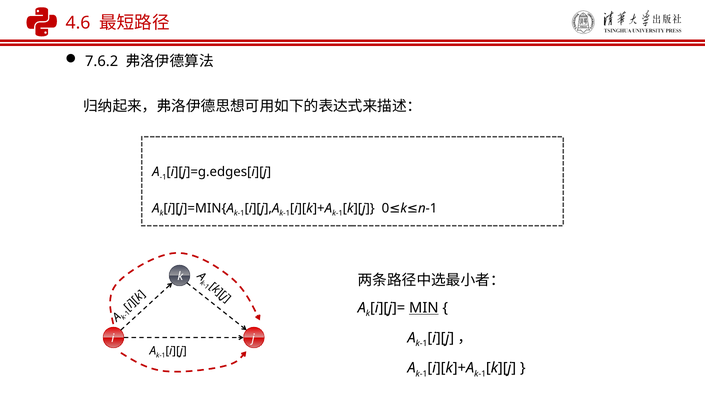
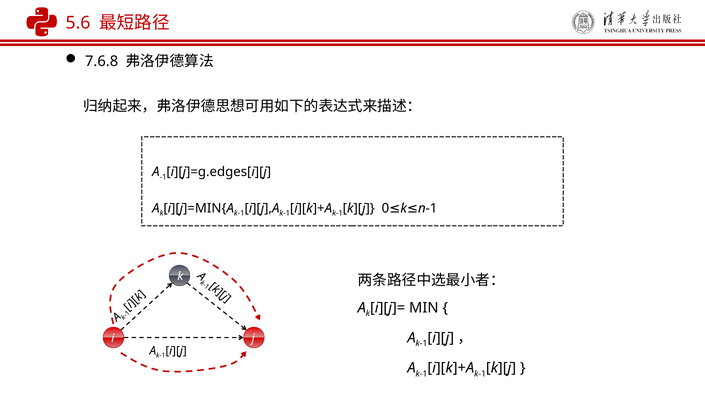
4.6: 4.6 -> 5.6
7.6.2: 7.6.2 -> 7.6.8
MIN underline: present -> none
